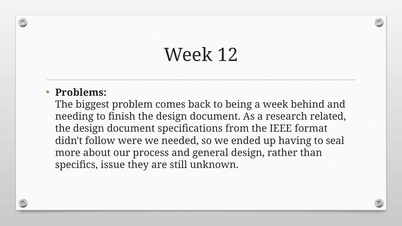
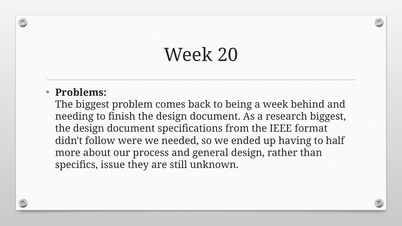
12: 12 -> 20
research related: related -> biggest
seal: seal -> half
